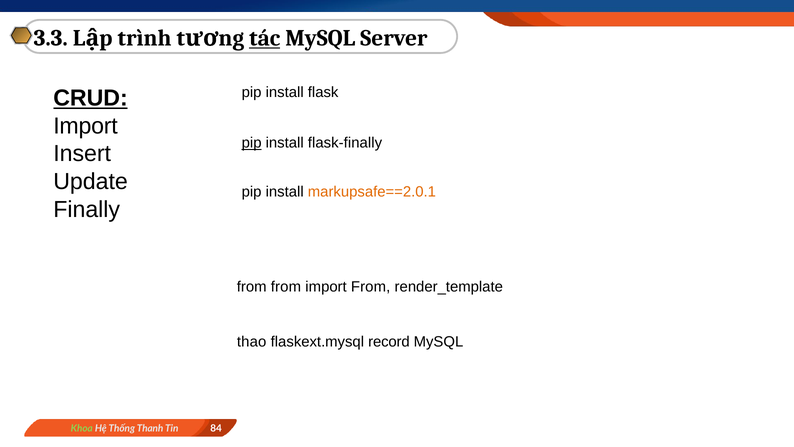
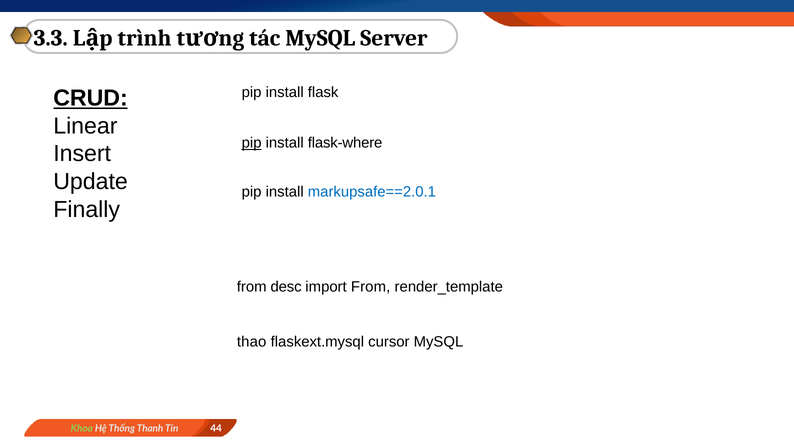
tác underline: present -> none
Import at (85, 126): Import -> Linear
flask-finally: flask-finally -> flask-where
markupsafe==2.0.1 colour: orange -> blue
from from: from -> desc
record: record -> cursor
84: 84 -> 44
